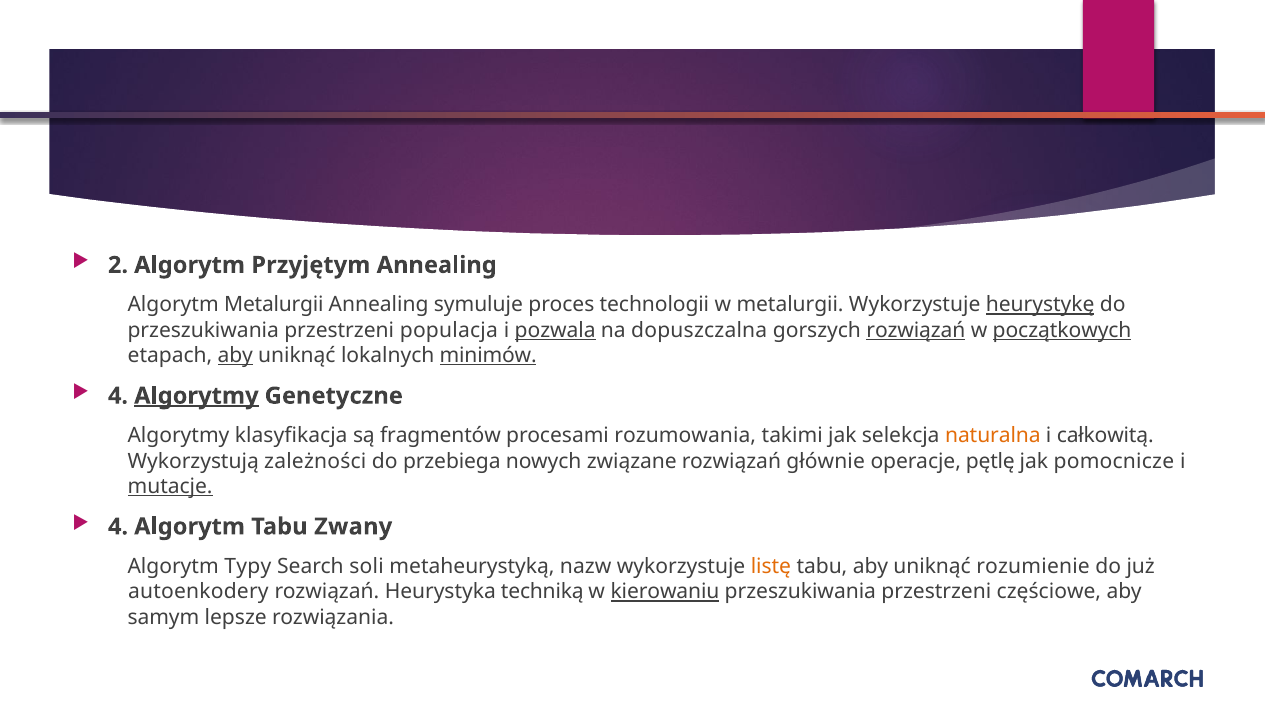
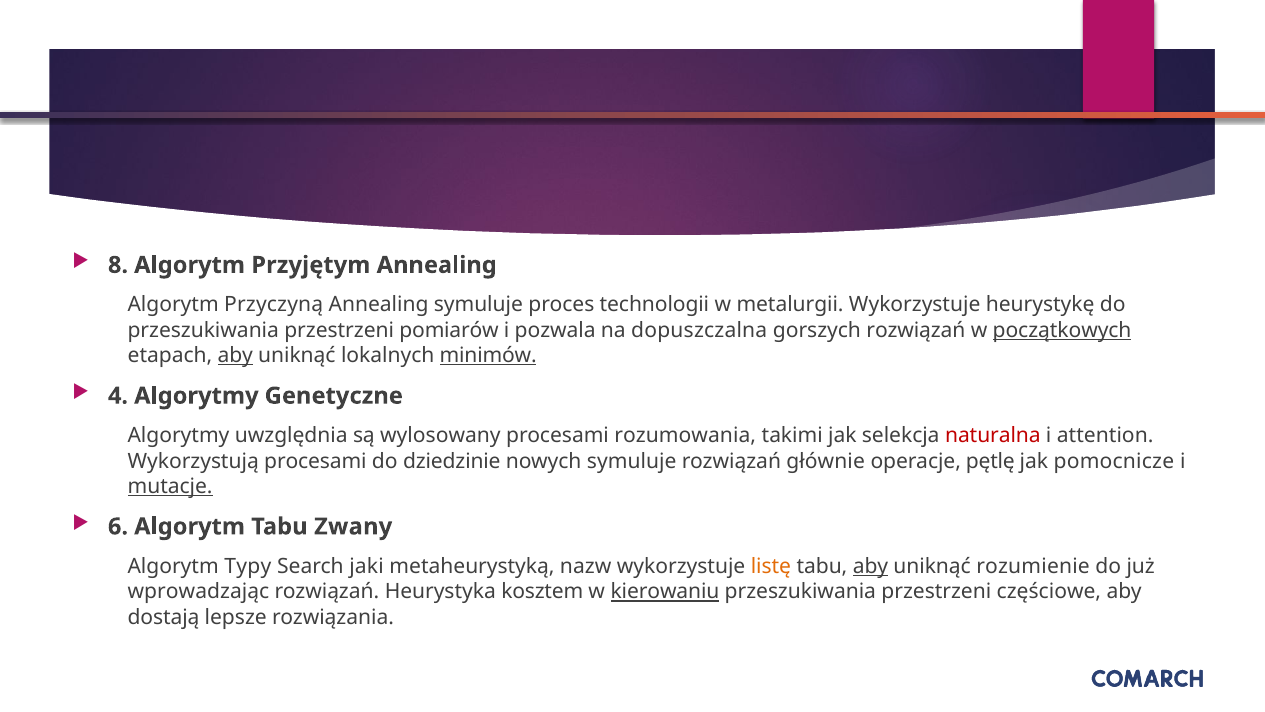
2: 2 -> 8
Algorytm Metalurgii: Metalurgii -> Przyczyną
heurystykę underline: present -> none
populacja: populacja -> pomiarów
pozwala underline: present -> none
rozwiązań at (916, 330) underline: present -> none
Algorytmy at (196, 396) underline: present -> none
klasyfikacja: klasyfikacja -> uwzględnia
fragmentów: fragmentów -> wylosowany
naturalna colour: orange -> red
całkowitą: całkowitą -> attention
Wykorzystują zależności: zależności -> procesami
przebiega: przebiega -> dziedzinie
nowych związane: związane -> symuluje
4 at (118, 526): 4 -> 6
soli: soli -> jaki
aby at (870, 566) underline: none -> present
autoenkodery: autoenkodery -> wprowadzając
techniką: techniką -> kosztem
samym: samym -> dostają
